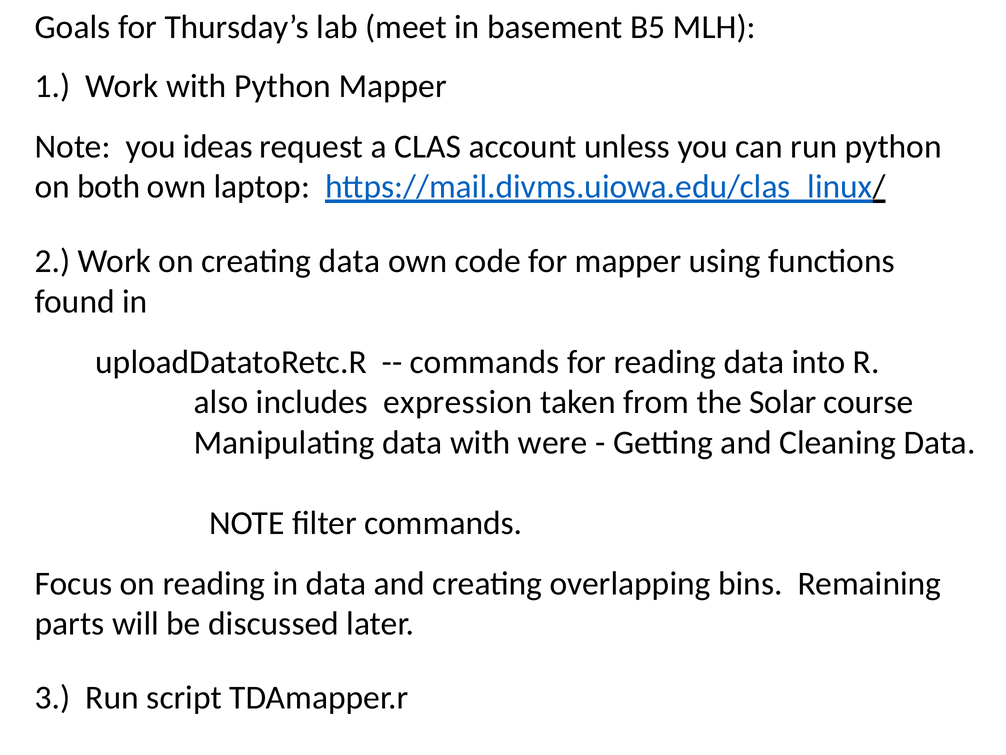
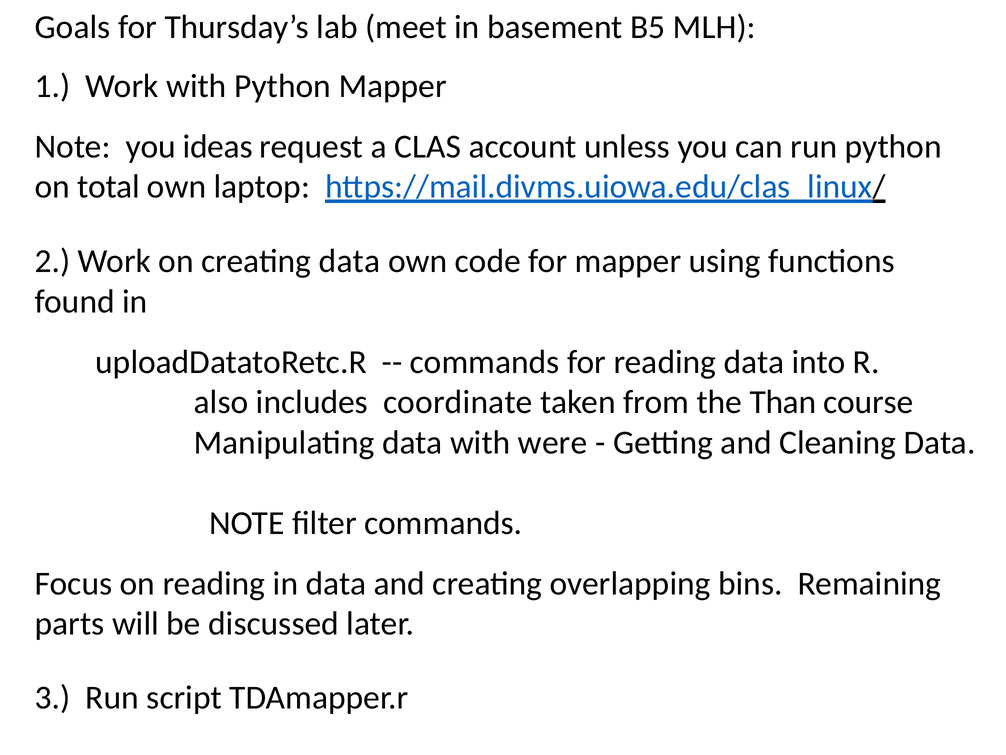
both: both -> total
expression: expression -> coordinate
Solar: Solar -> Than
